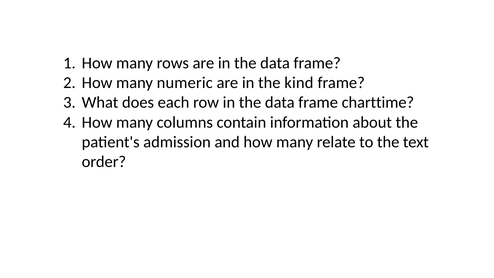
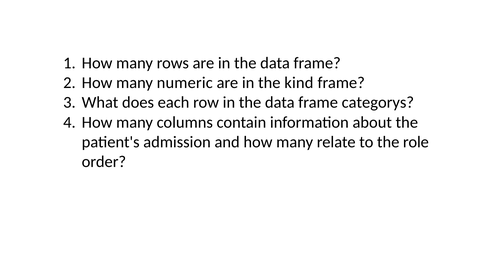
charttime: charttime -> categorys
text: text -> role
